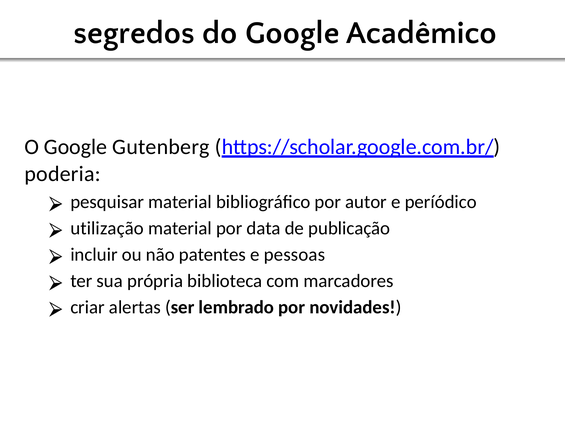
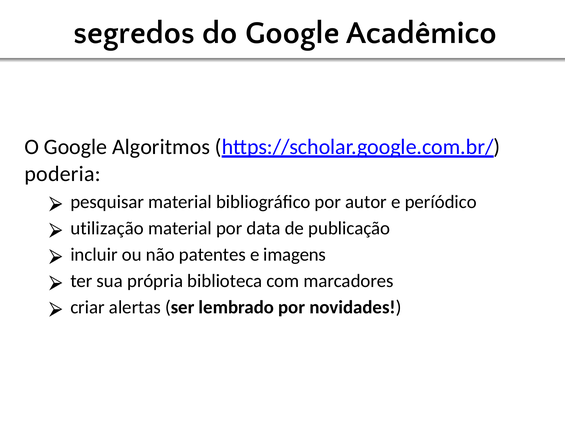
Gutenberg: Gutenberg -> Algoritmos
pessoas: pessoas -> imagens
